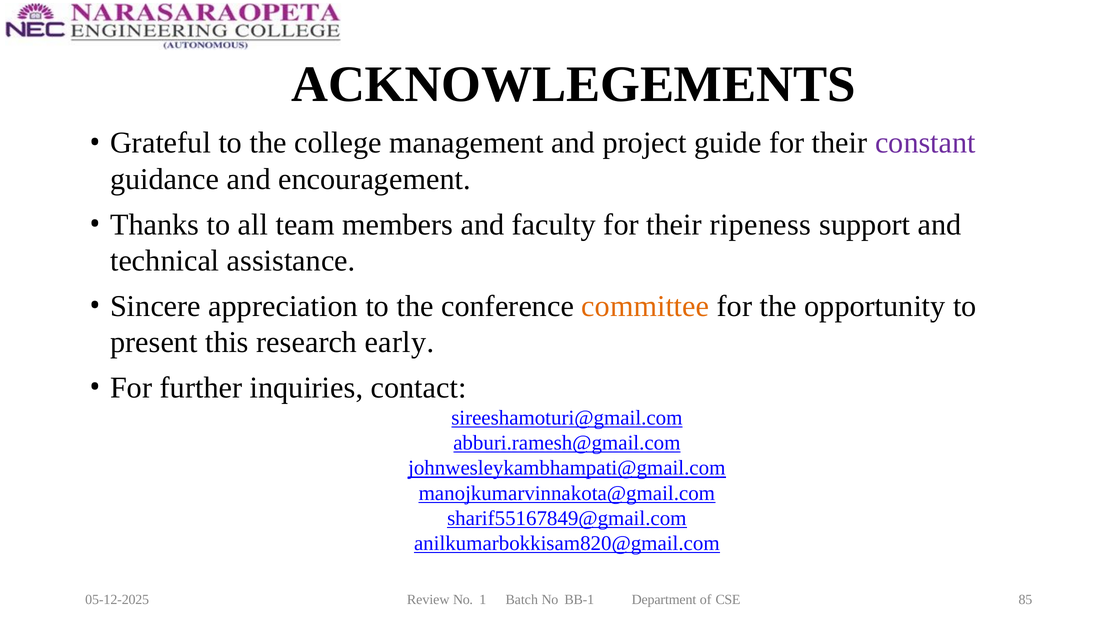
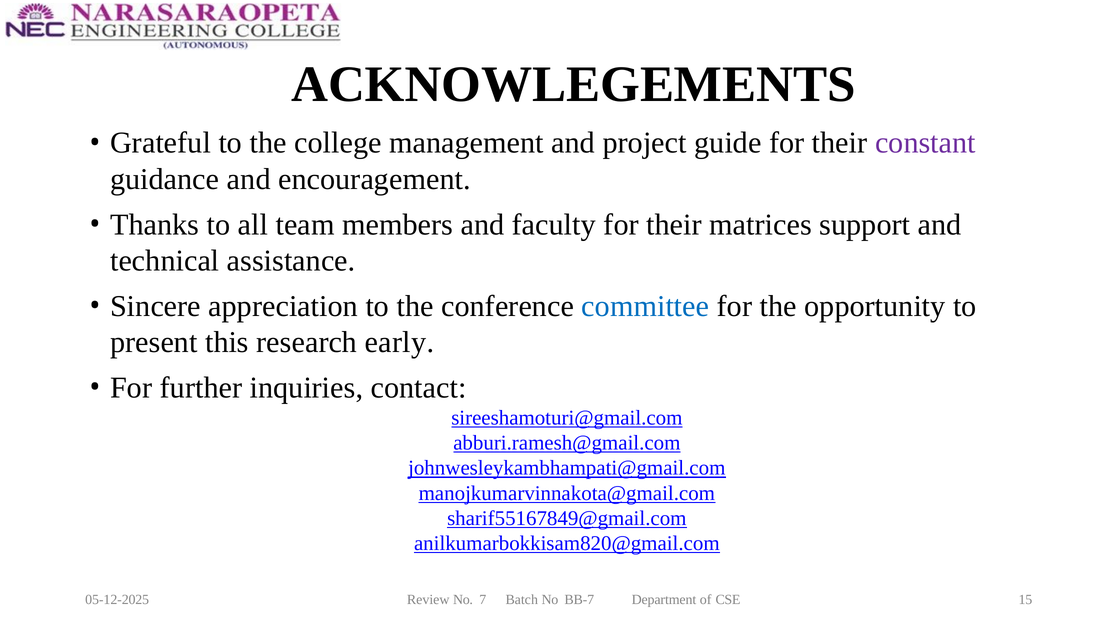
ripeness: ripeness -> matrices
committee colour: orange -> blue
1: 1 -> 7
BB-1: BB-1 -> BB-7
85: 85 -> 15
